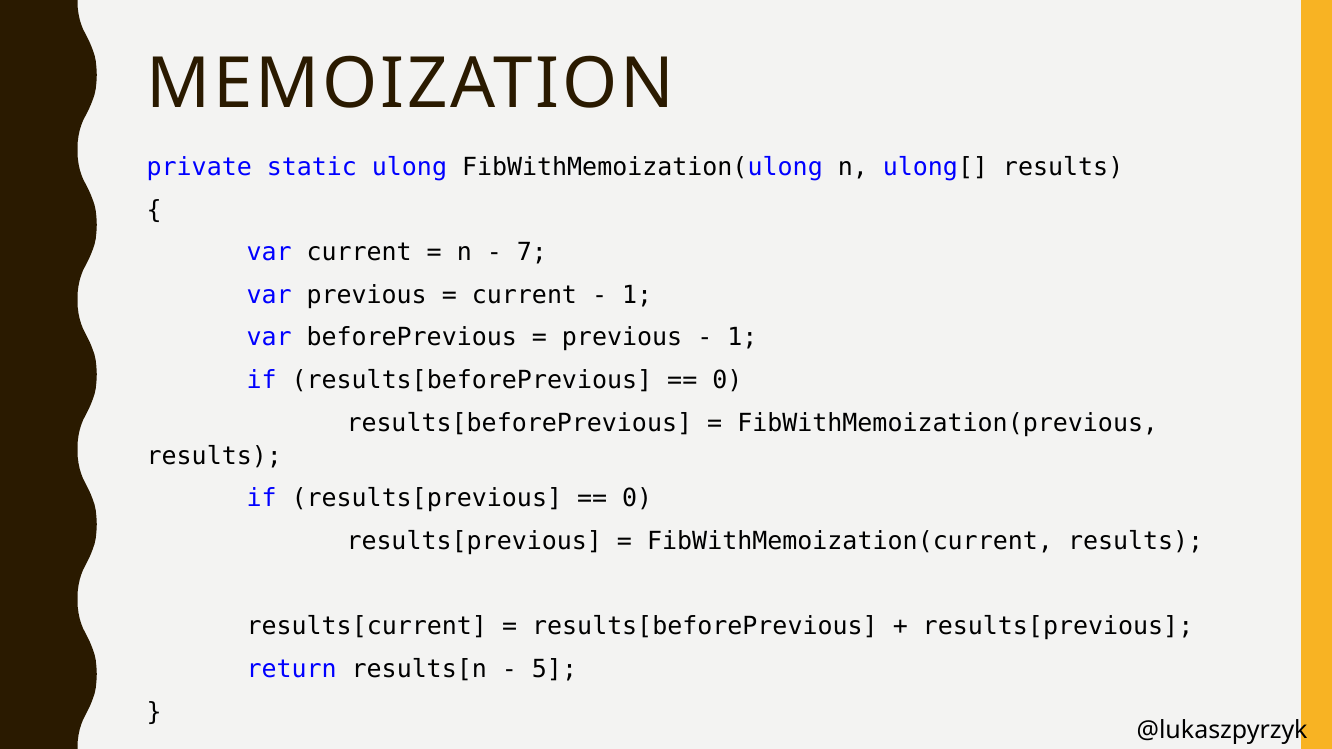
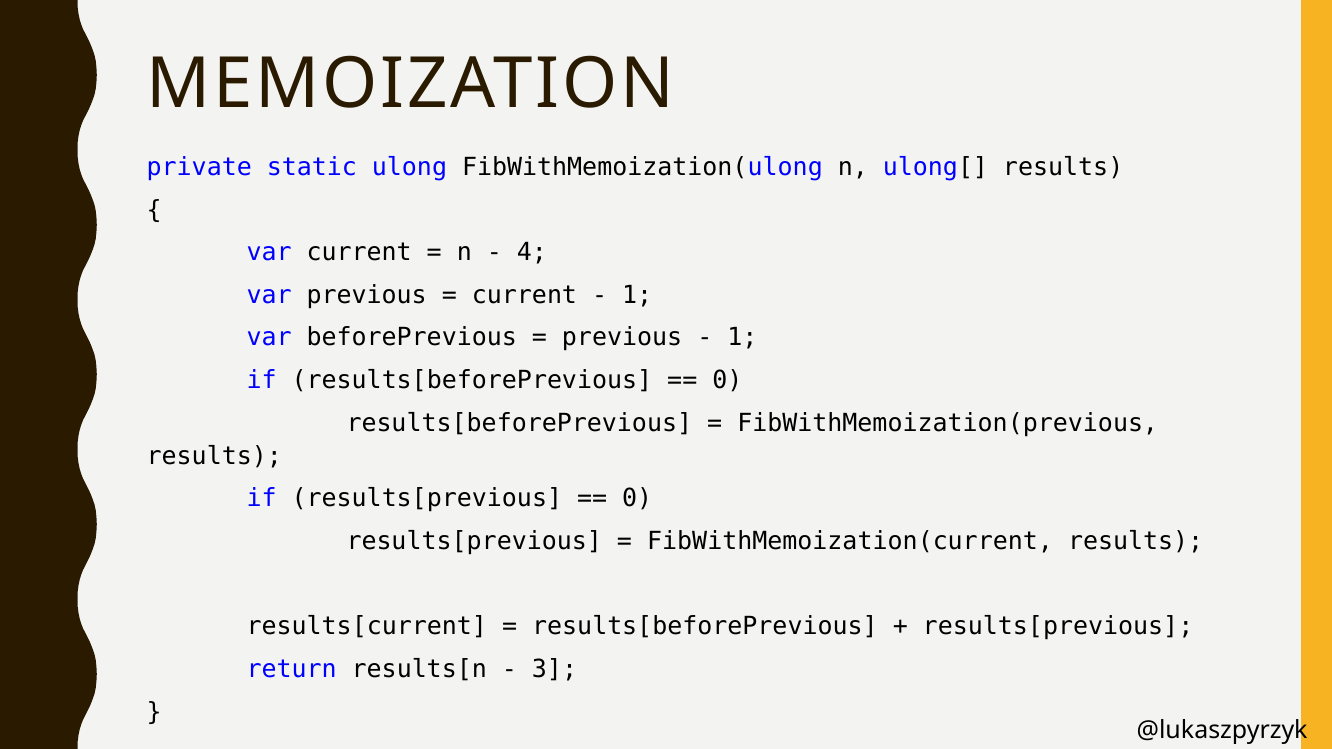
7: 7 -> 4
5: 5 -> 3
